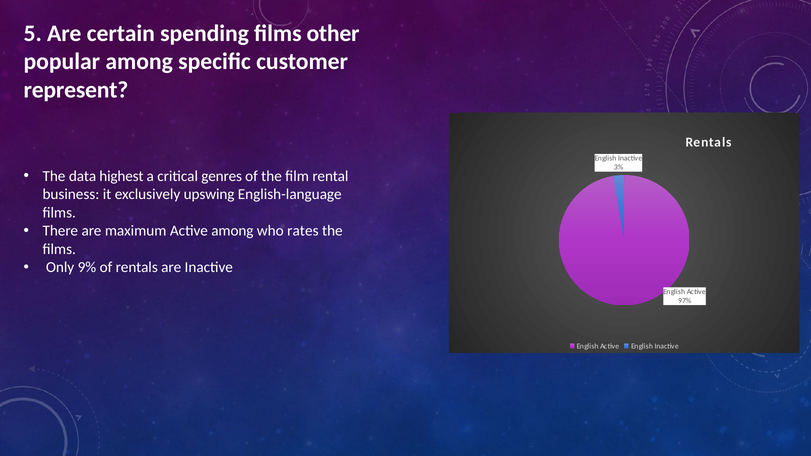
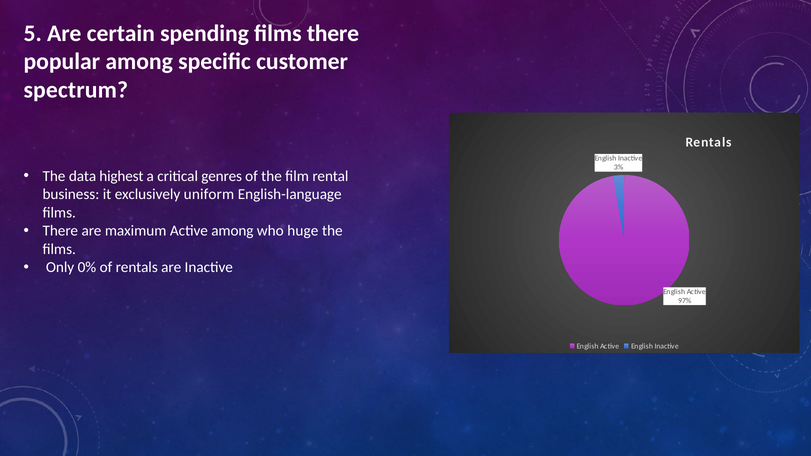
films other: other -> there
represent: represent -> spectrum
upswing: upswing -> uniform
rates: rates -> huge
9%: 9% -> 0%
